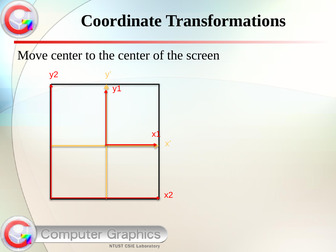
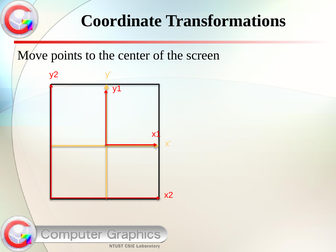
Move center: center -> points
